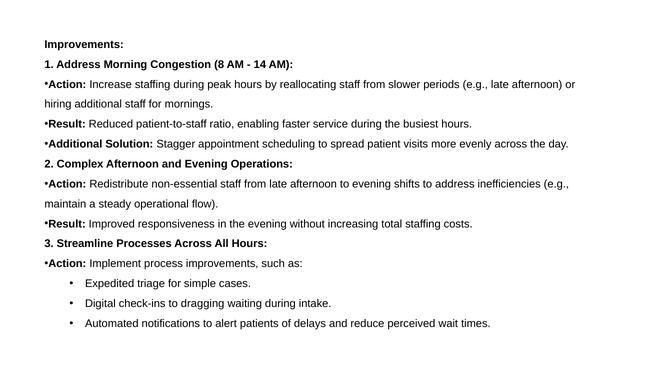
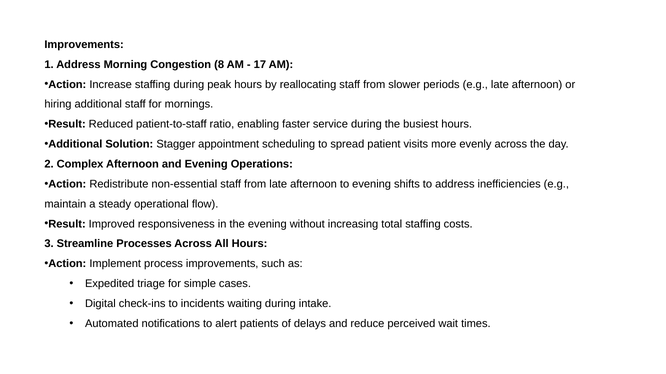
14: 14 -> 17
dragging: dragging -> incidents
